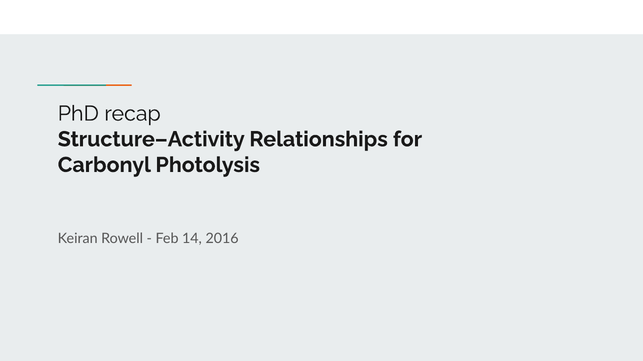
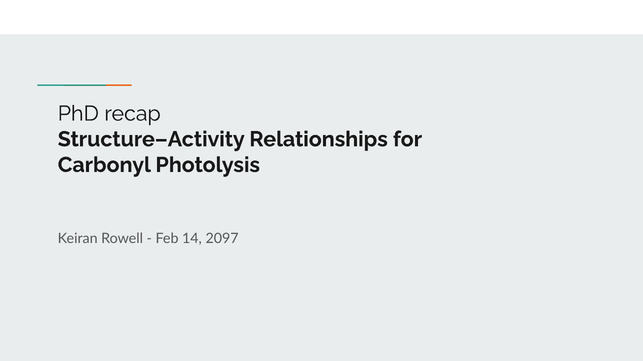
2016: 2016 -> 2097
